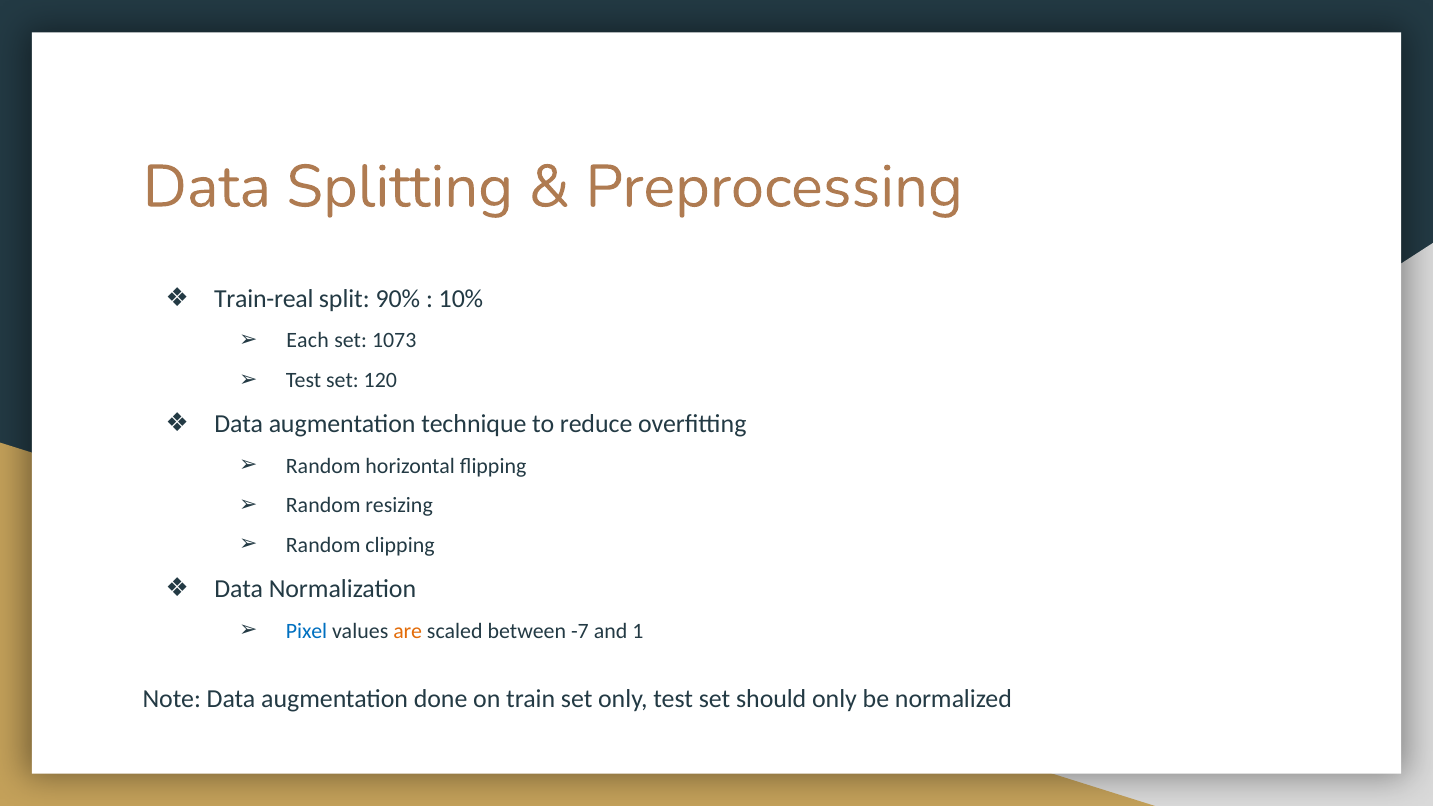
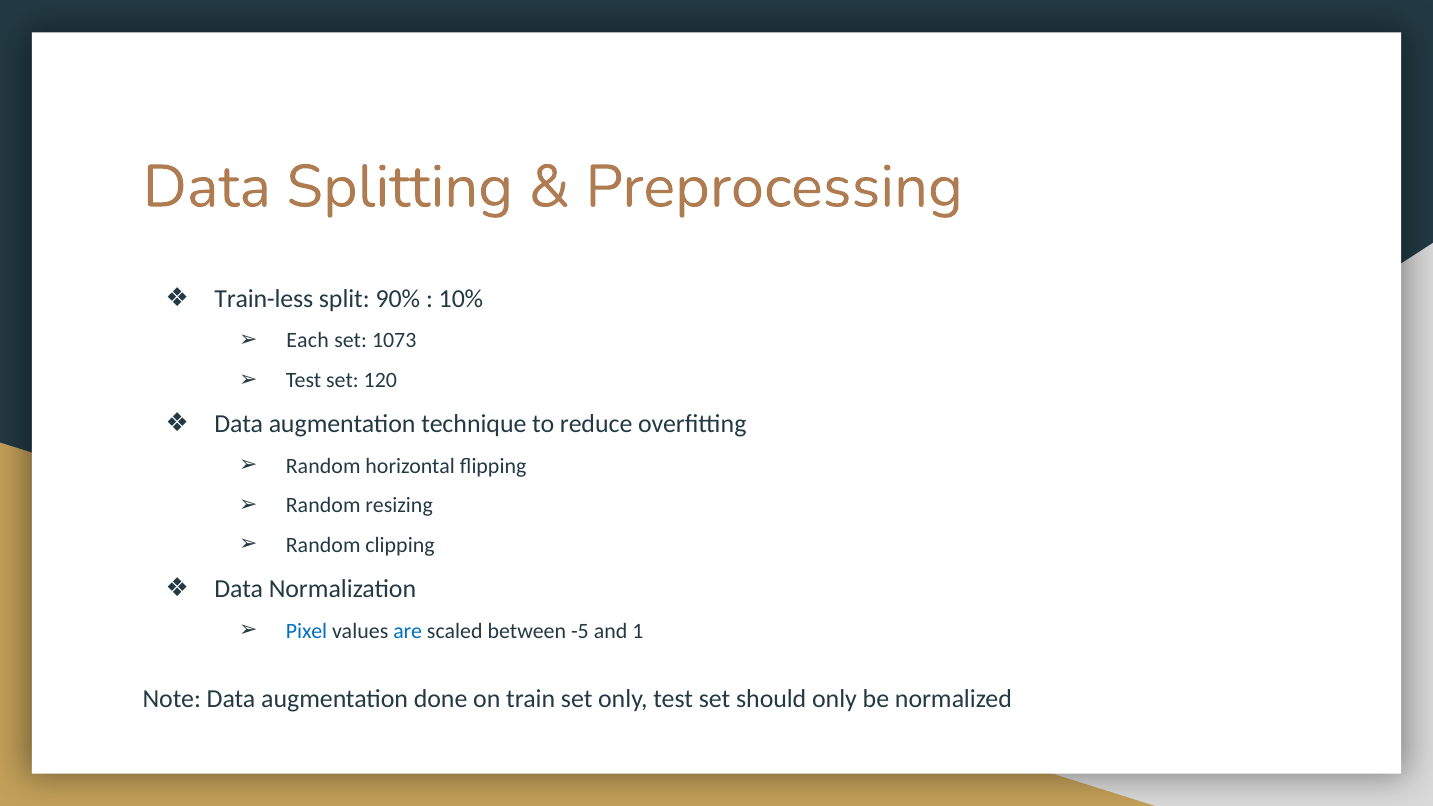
Train-real: Train-real -> Train-less
are colour: orange -> blue
-7: -7 -> -5
